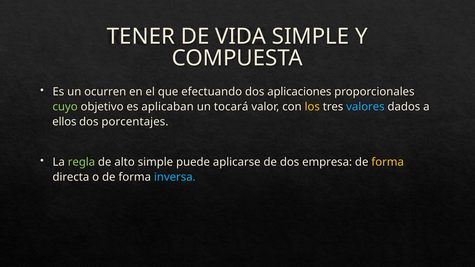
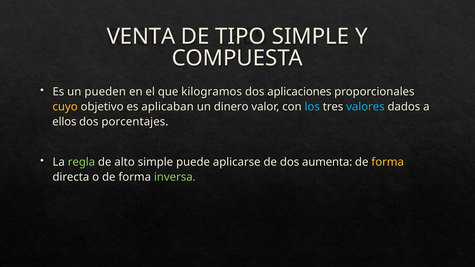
TENER: TENER -> VENTA
VIDA: VIDA -> TIPO
ocurren: ocurren -> pueden
efectuando: efectuando -> kilogramos
cuyo colour: light green -> yellow
tocará: tocará -> dinero
los colour: yellow -> light blue
empresa: empresa -> aumenta
inversa colour: light blue -> light green
